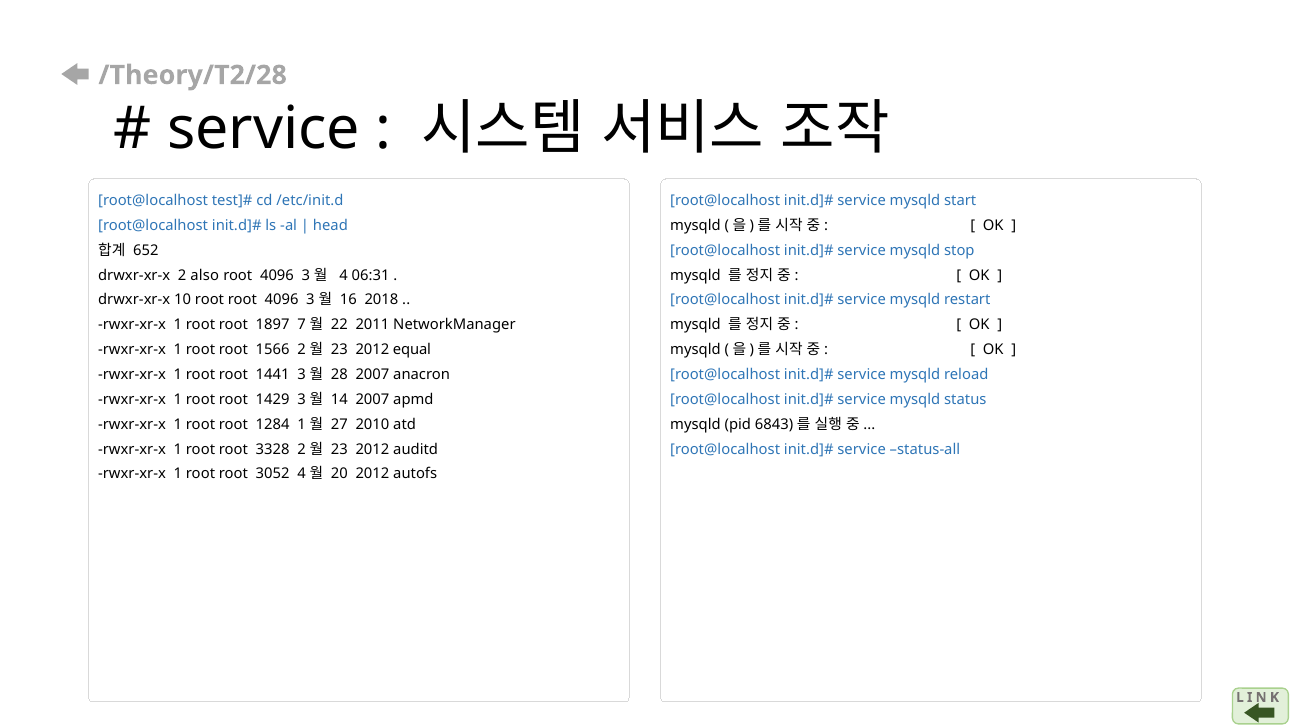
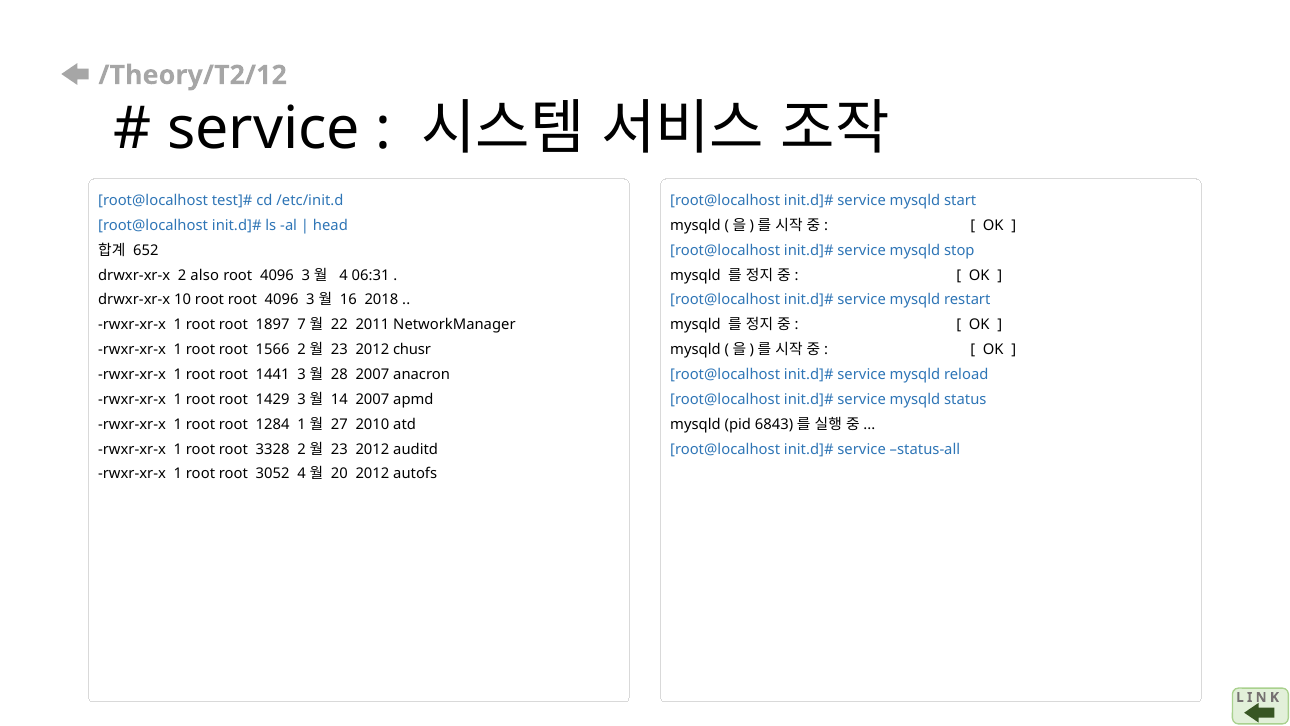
/Theory/T2/28: /Theory/T2/28 -> /Theory/T2/12
equal: equal -> chusr
